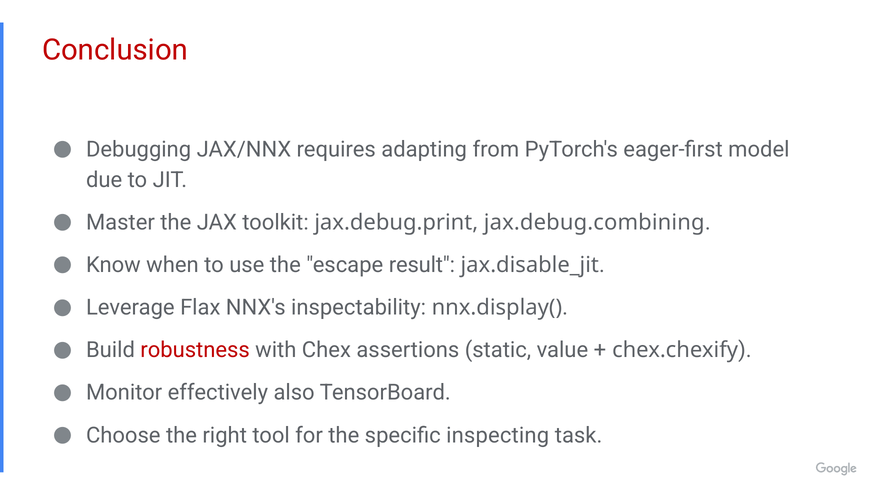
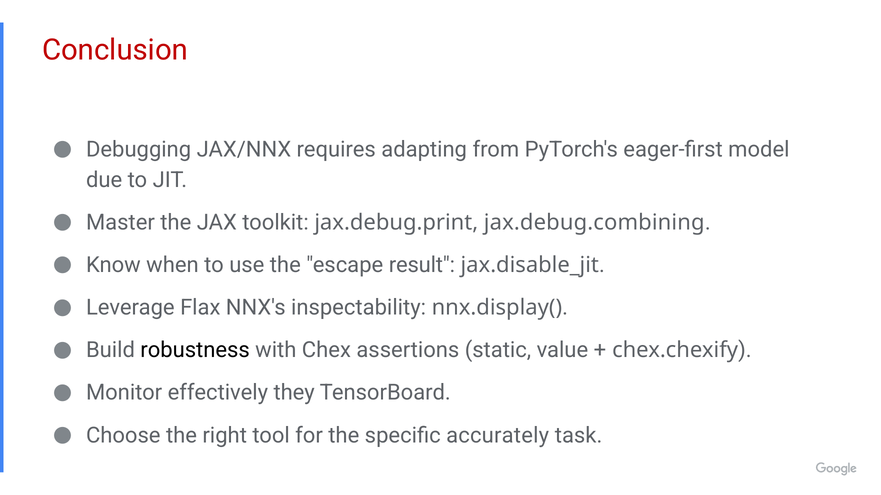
robustness colour: red -> black
also: also -> they
inspecting: inspecting -> accurately
